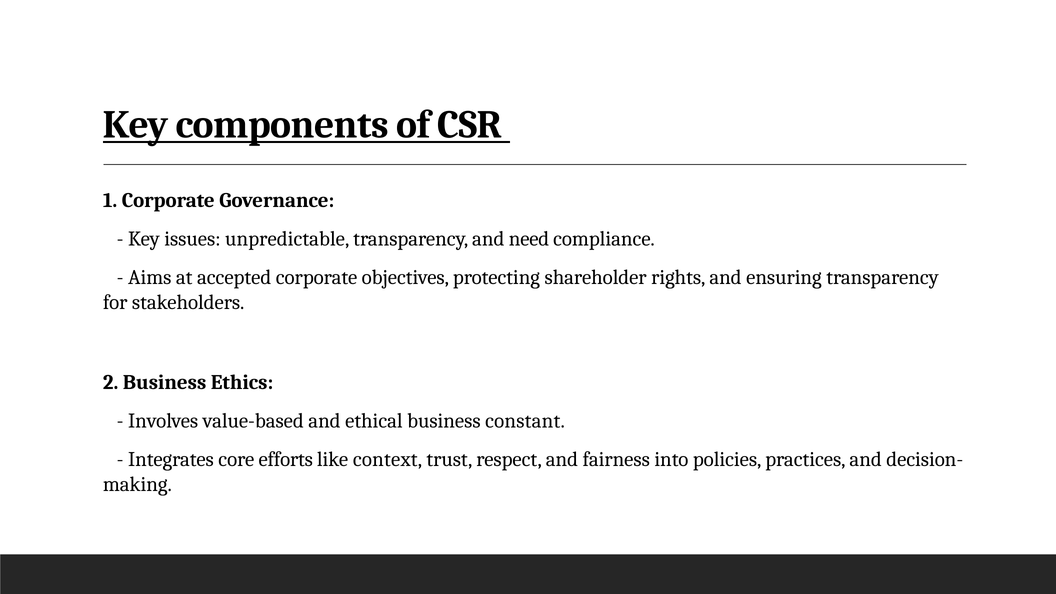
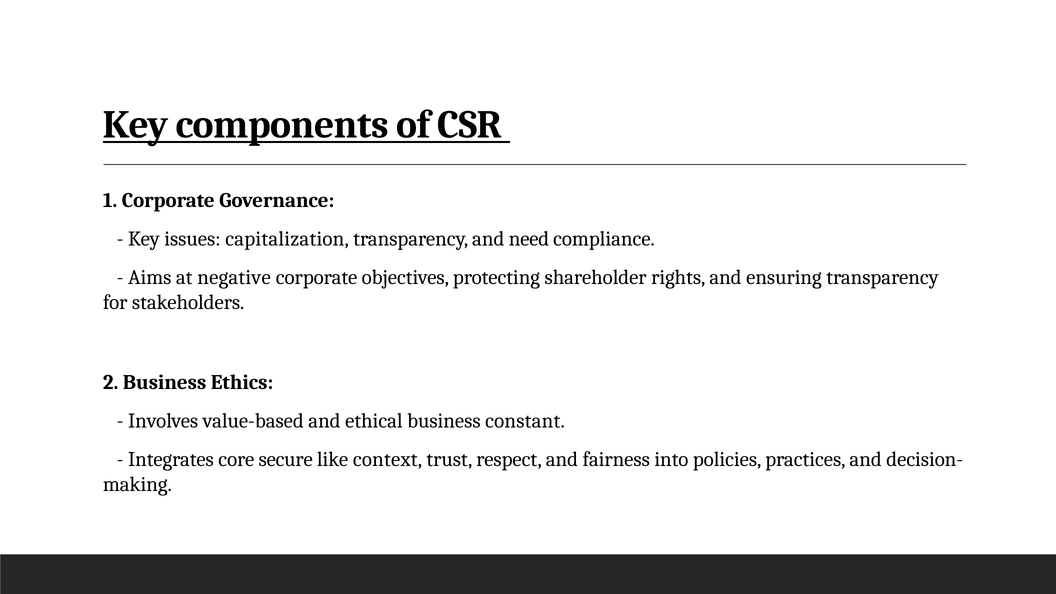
unpredictable: unpredictable -> capitalization
accepted: accepted -> negative
efforts: efforts -> secure
